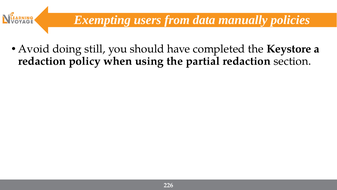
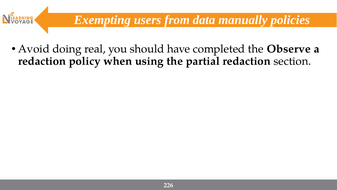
still: still -> real
Keystore: Keystore -> Observe
